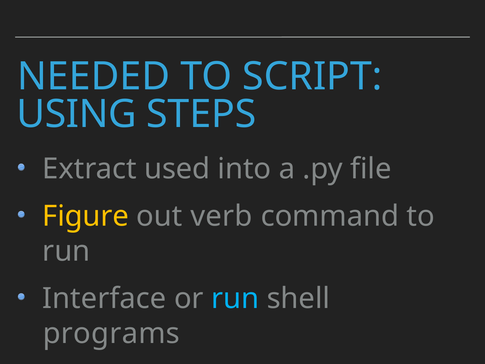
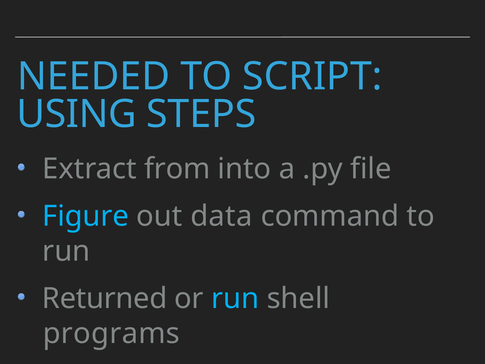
used: used -> from
Figure colour: yellow -> light blue
verb: verb -> data
Interface: Interface -> Returned
